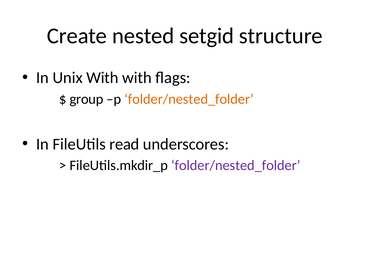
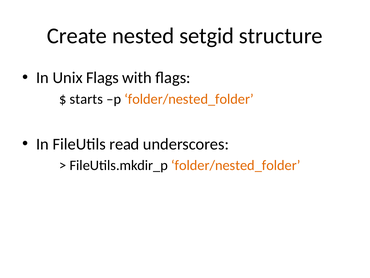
Unix With: With -> Flags
group: group -> starts
folder/nested_folder at (236, 165) colour: purple -> orange
